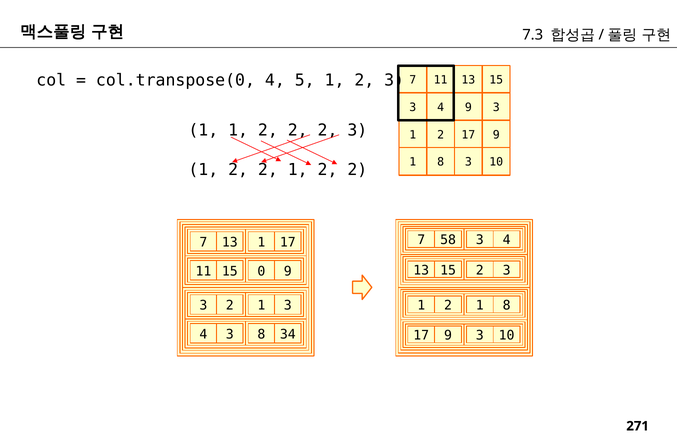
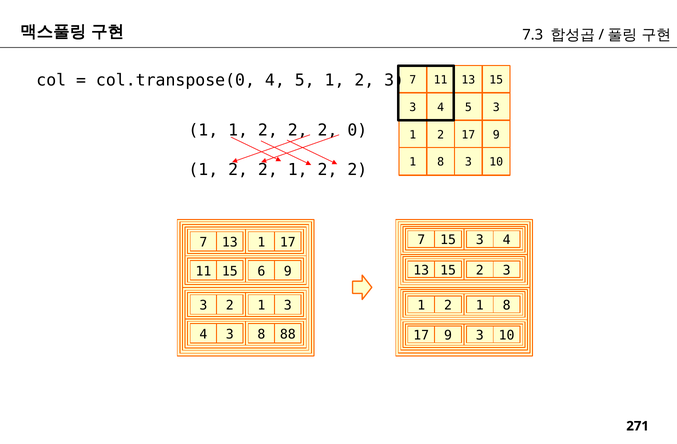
3 4 9: 9 -> 5
2 2 3: 3 -> 0
7 58: 58 -> 15
0: 0 -> 6
34: 34 -> 88
